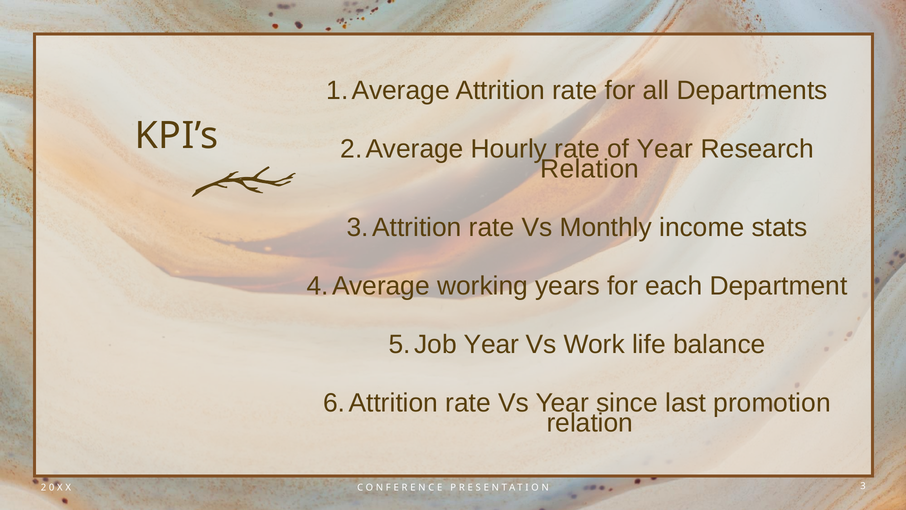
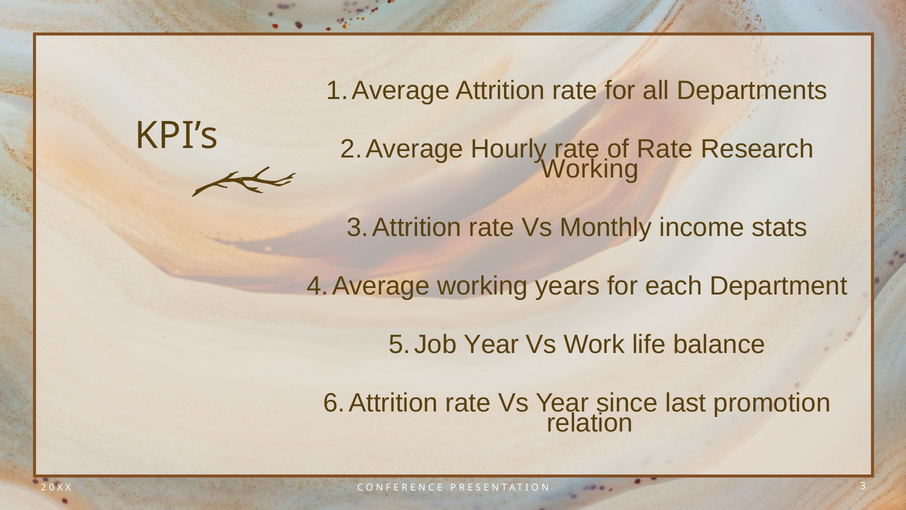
of Year: Year -> Rate
Relation at (590, 169): Relation -> Working
